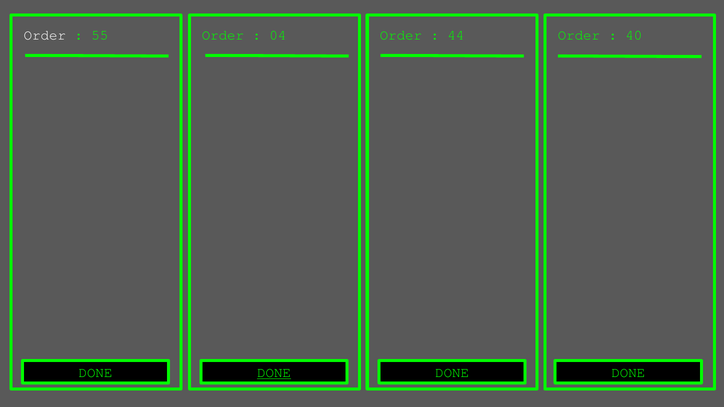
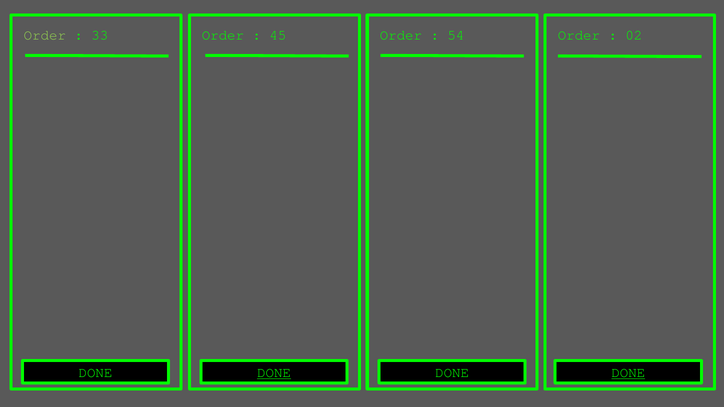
Order at (45, 35) colour: white -> light green
55: 55 -> 33
04: 04 -> 45
44: 44 -> 54
40: 40 -> 02
DONE at (628, 373) underline: none -> present
